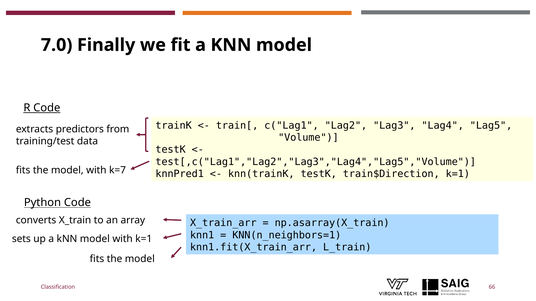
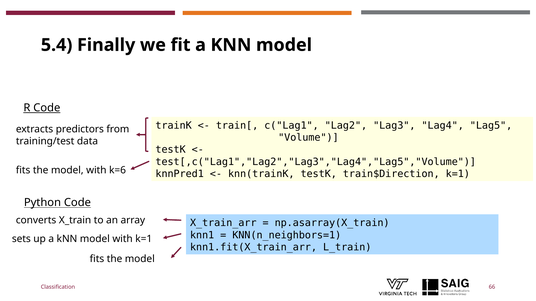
7.0: 7.0 -> 5.4
k=7: k=7 -> k=6
